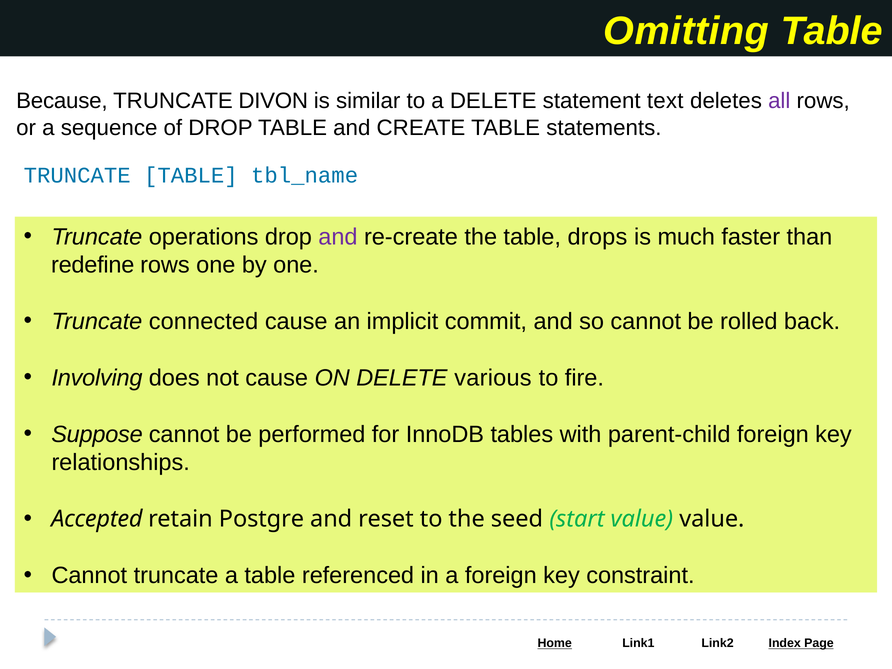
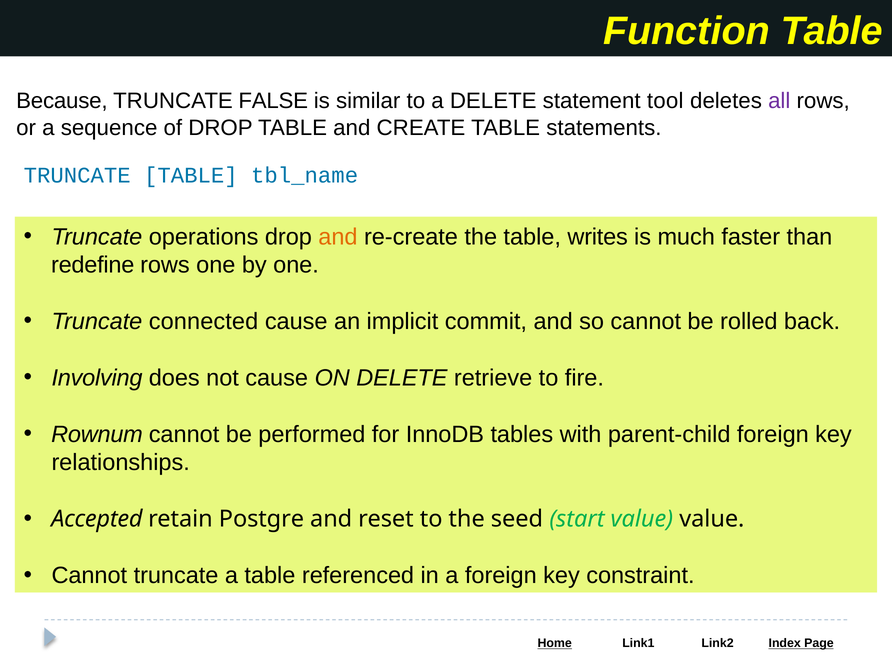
Omitting: Omitting -> Function
DIVON: DIVON -> FALSE
text: text -> tool
and at (338, 237) colour: purple -> orange
drops: drops -> writes
various: various -> retrieve
Suppose: Suppose -> Rownum
